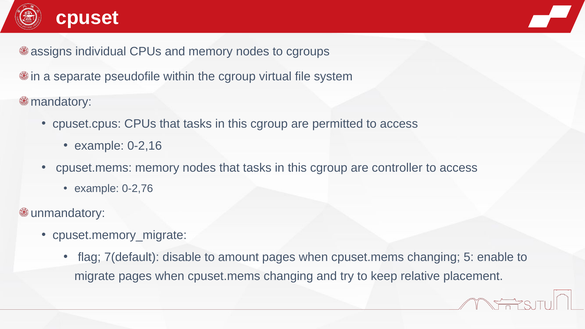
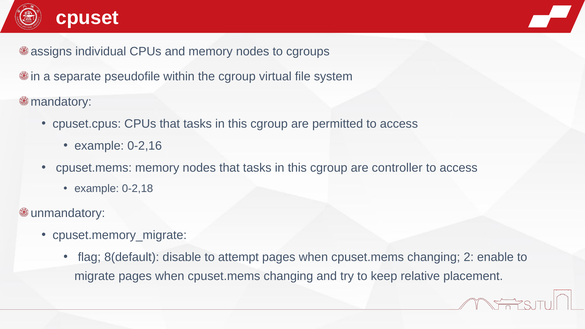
0-2,76: 0-2,76 -> 0-2,18
7(default: 7(default -> 8(default
amount: amount -> attempt
5: 5 -> 2
